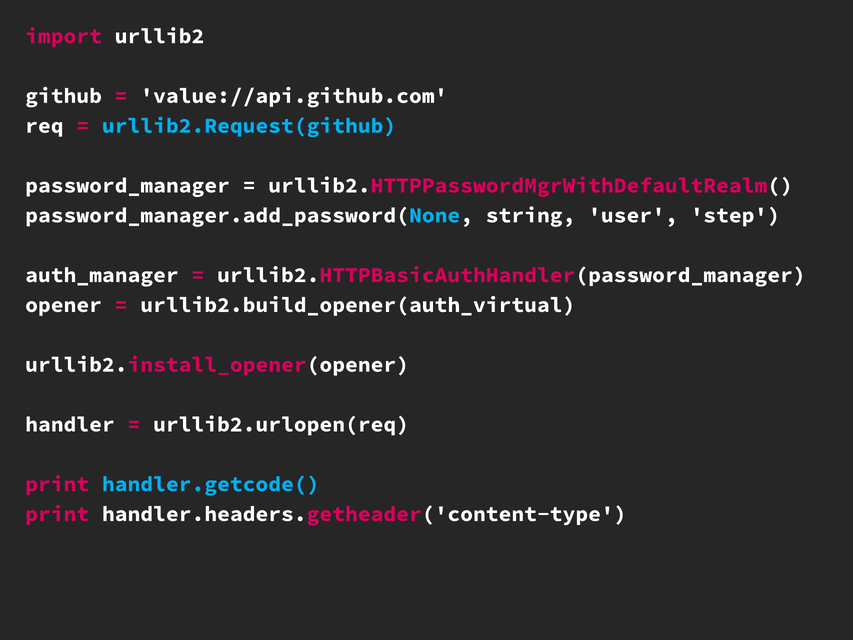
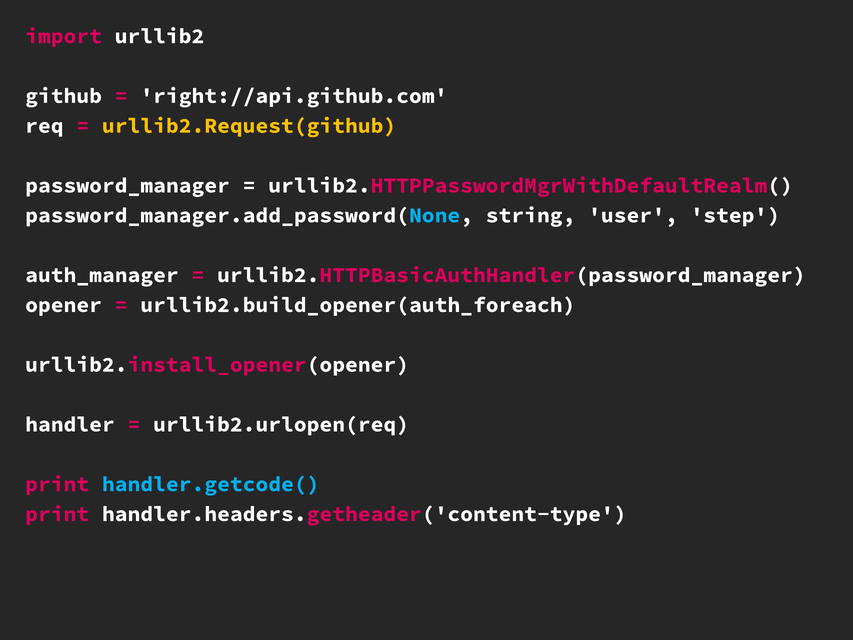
value://api.github.com: value://api.github.com -> right://api.github.com
urllib2.Request(github colour: light blue -> yellow
urllib2.build_opener(auth_virtual: urllib2.build_opener(auth_virtual -> urllib2.build_opener(auth_foreach
